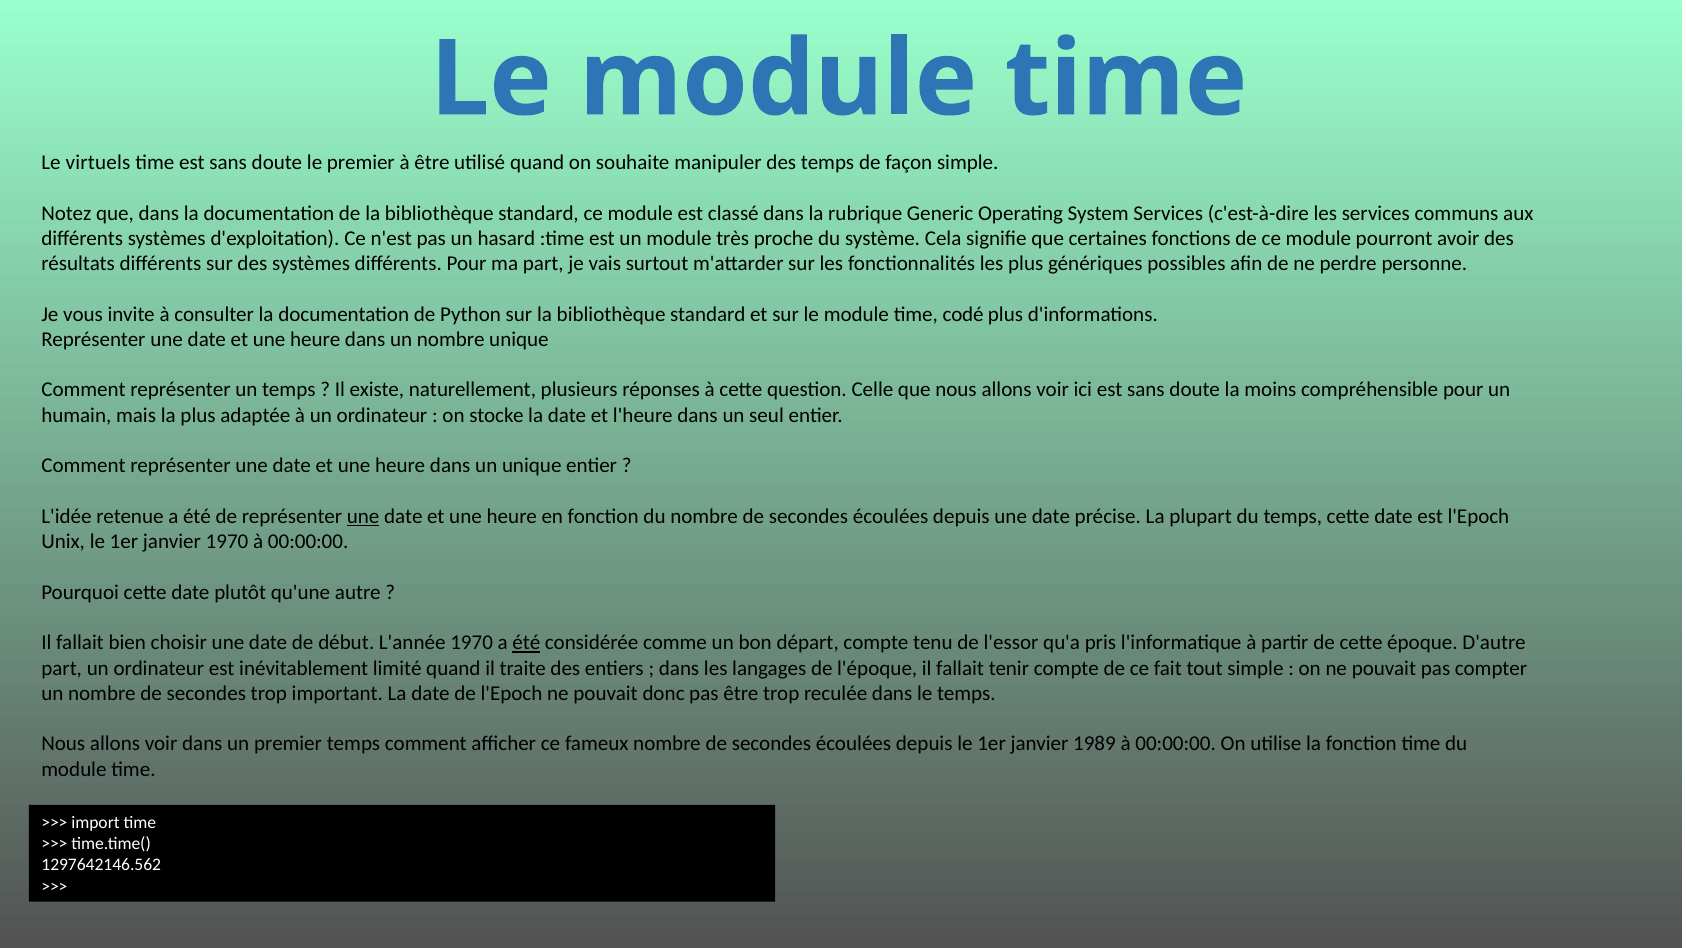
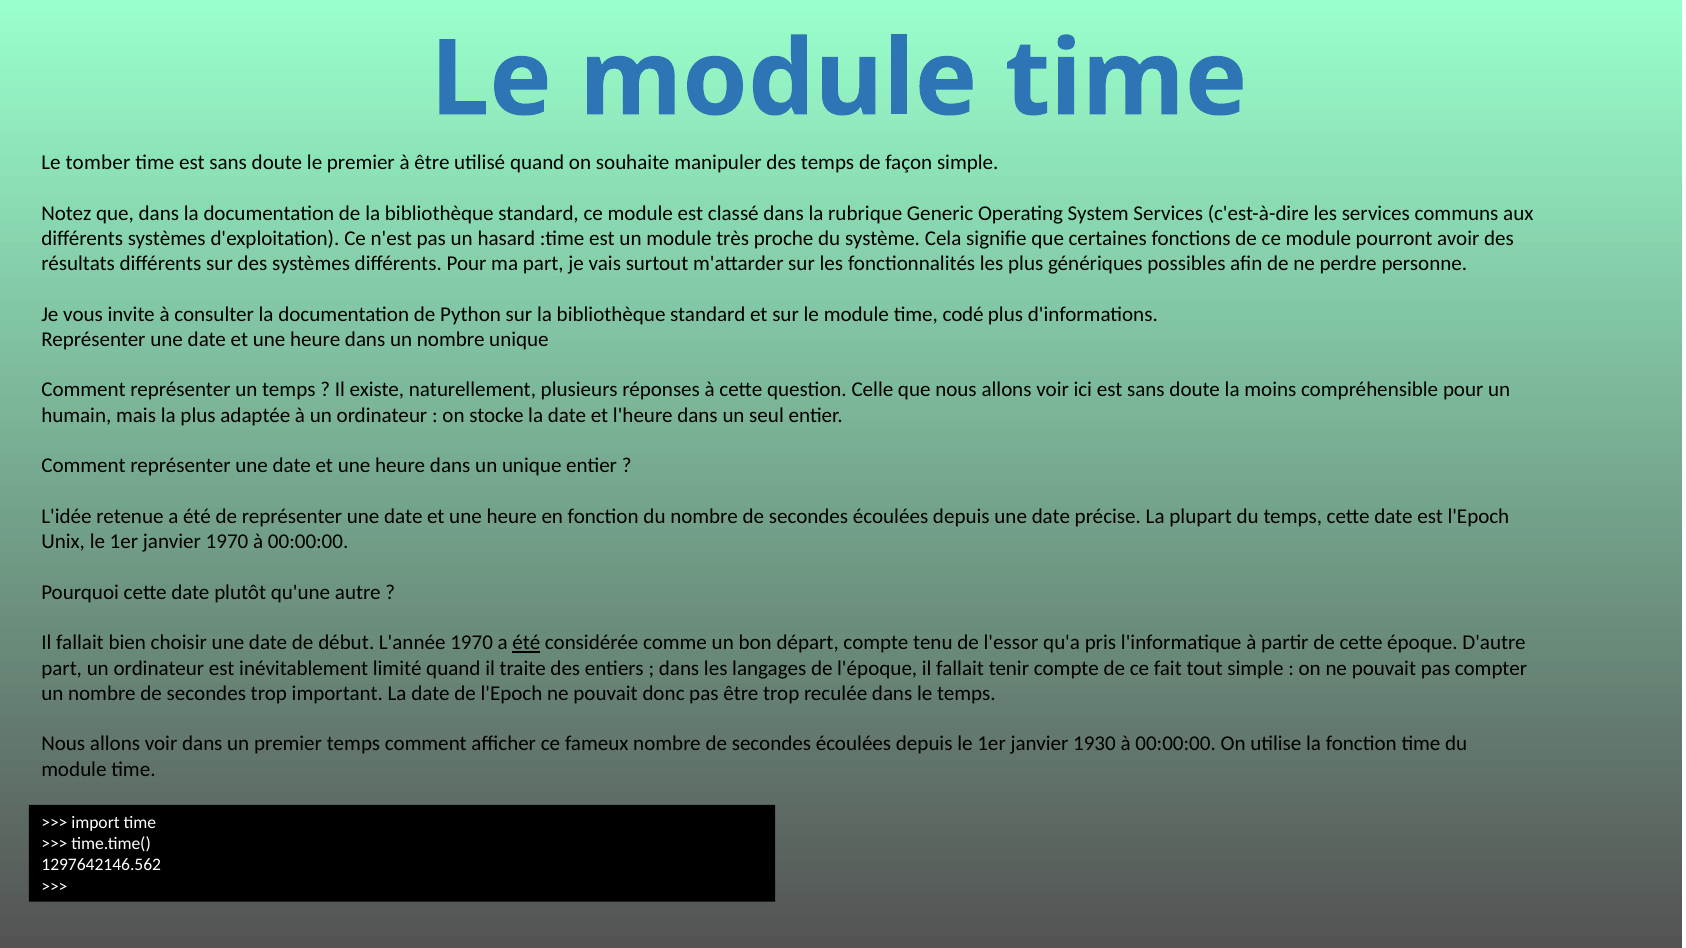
virtuels: virtuels -> tomber
une at (363, 517) underline: present -> none
1989: 1989 -> 1930
